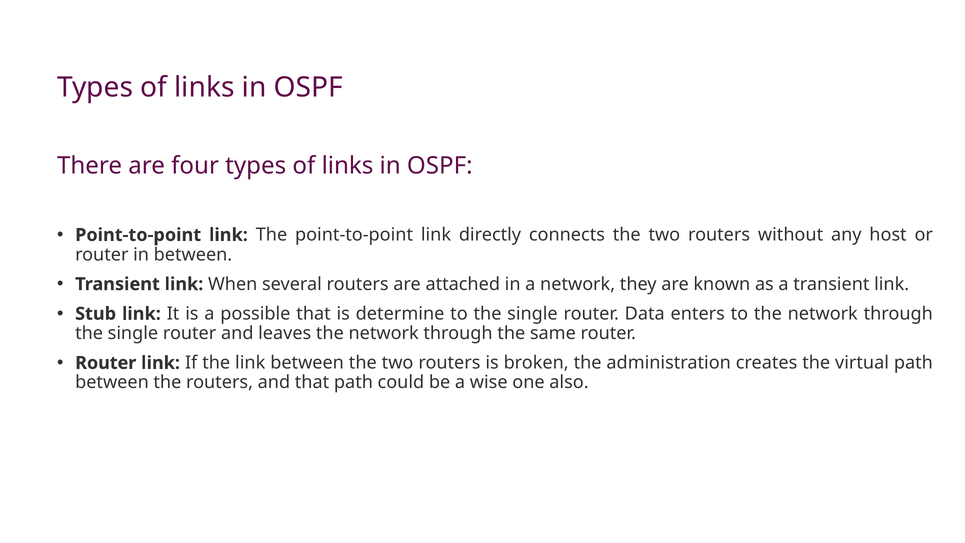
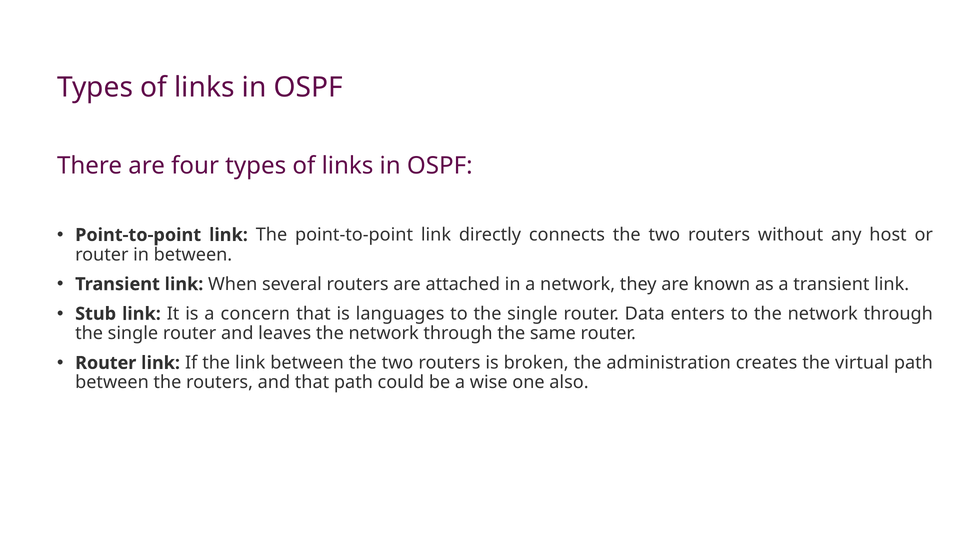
possible: possible -> concern
determine: determine -> languages
